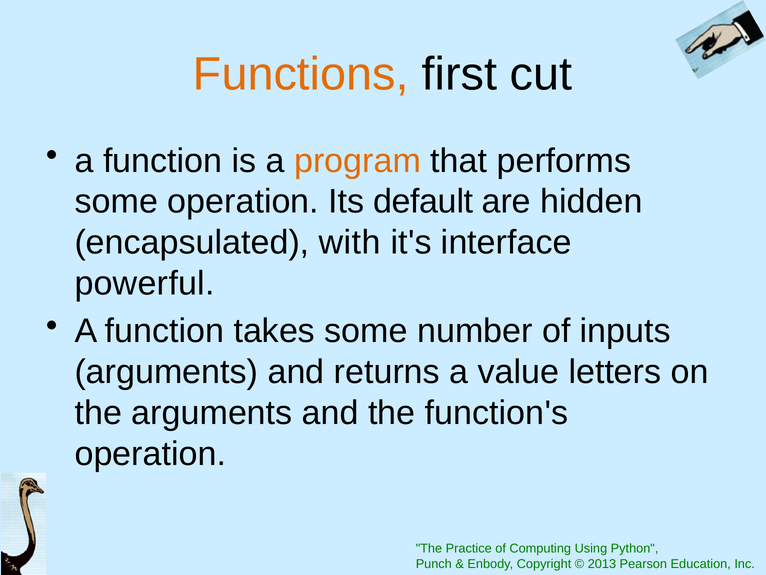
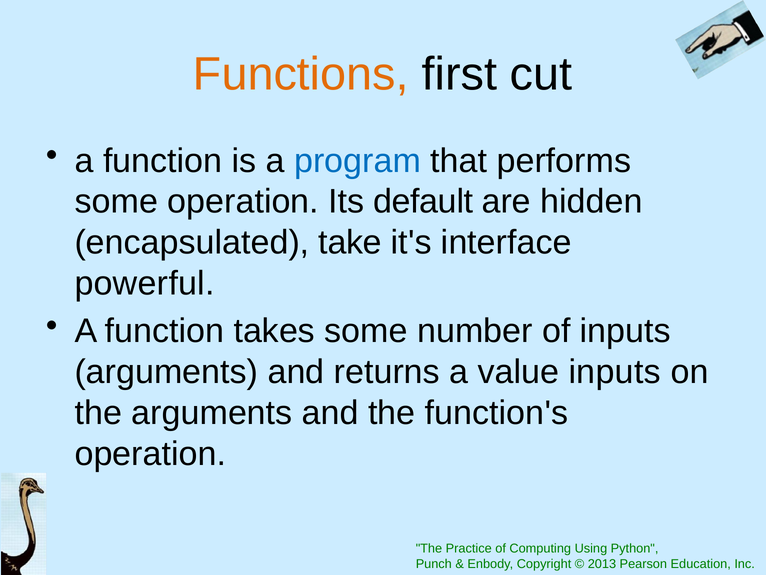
program colour: orange -> blue
with: with -> take
value letters: letters -> inputs
